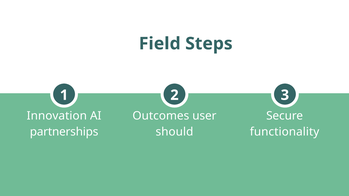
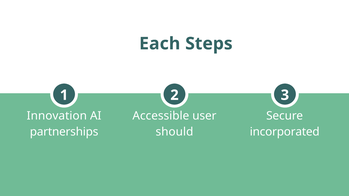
Field: Field -> Each
Outcomes: Outcomes -> Accessible
functionality: functionality -> incorporated
